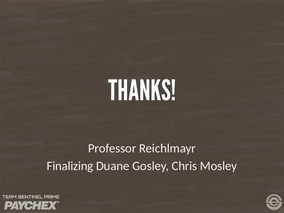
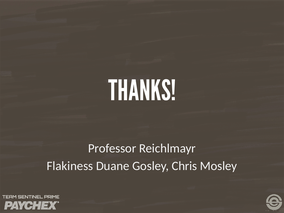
Finalizing: Finalizing -> Flakiness
